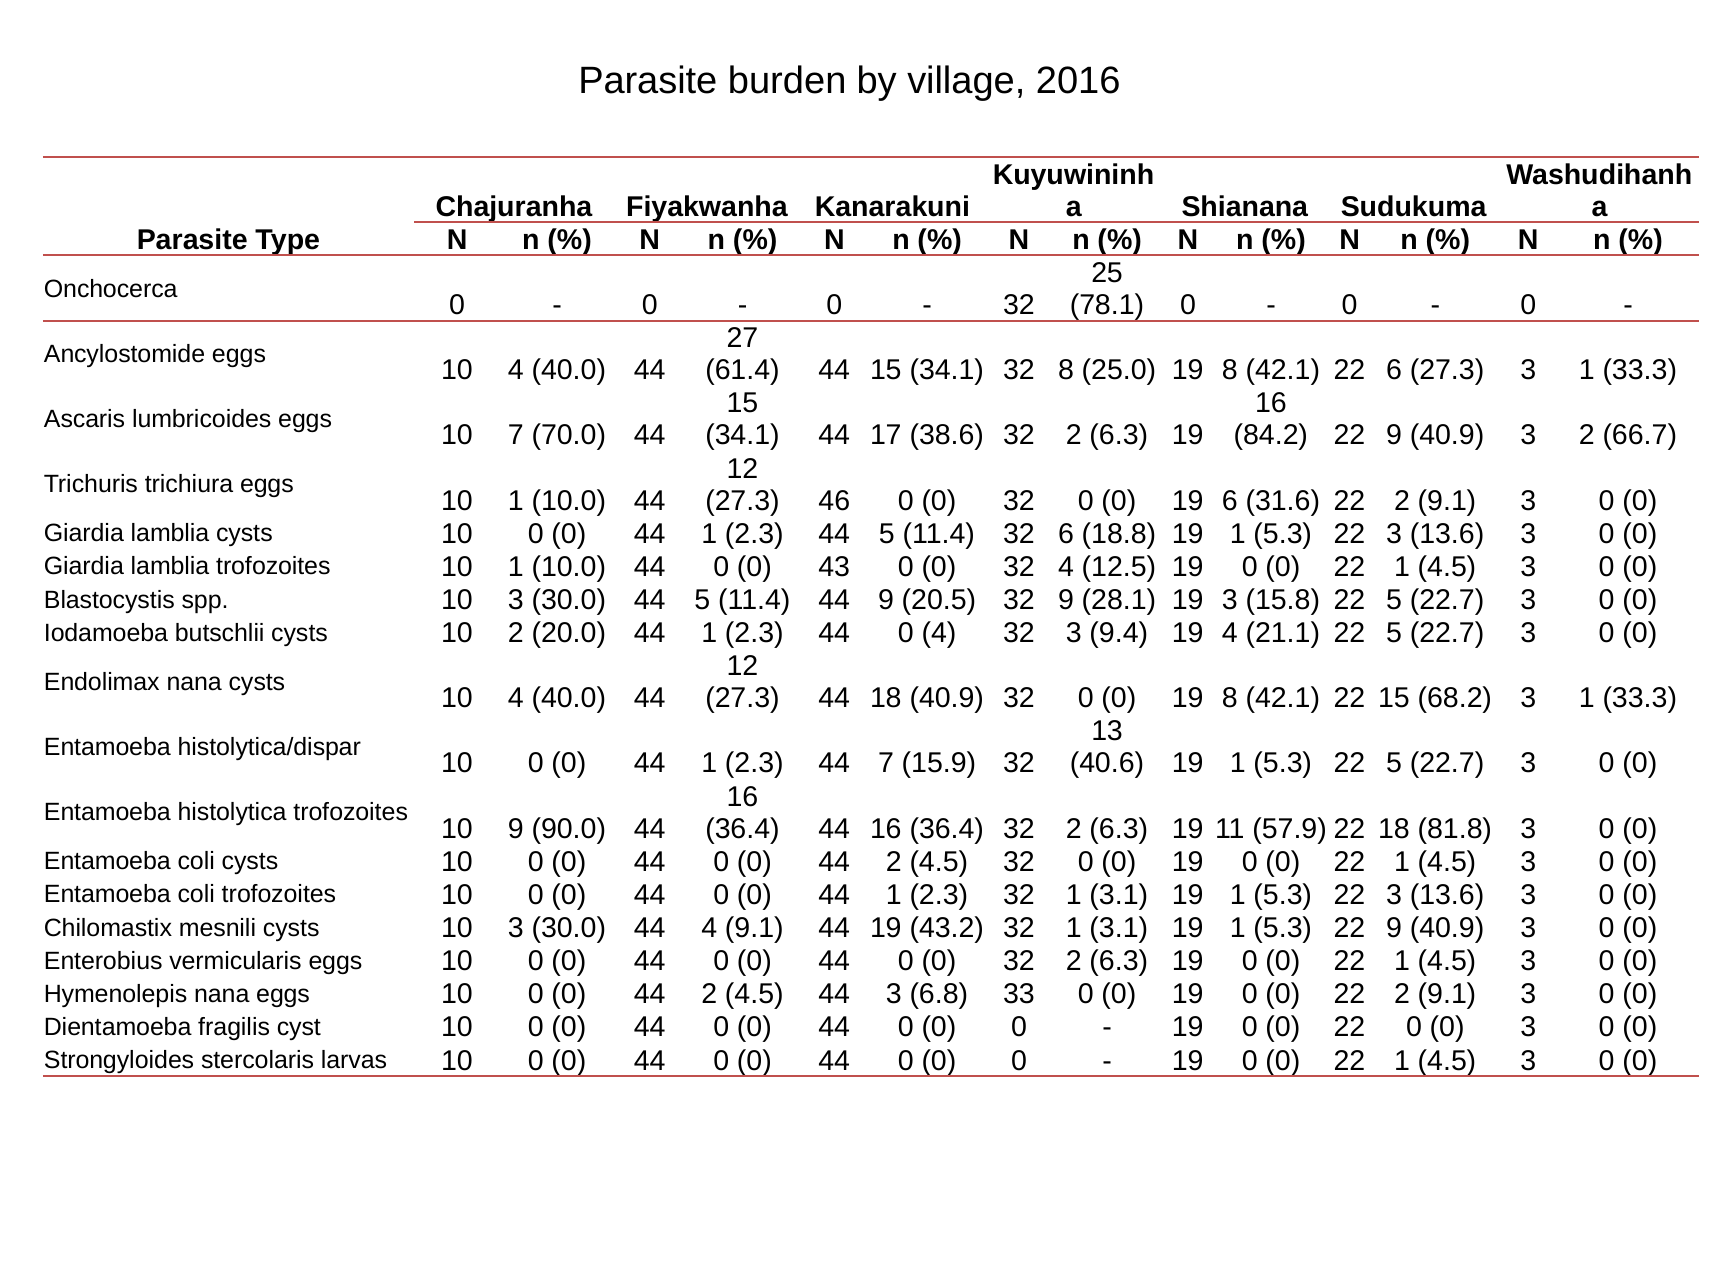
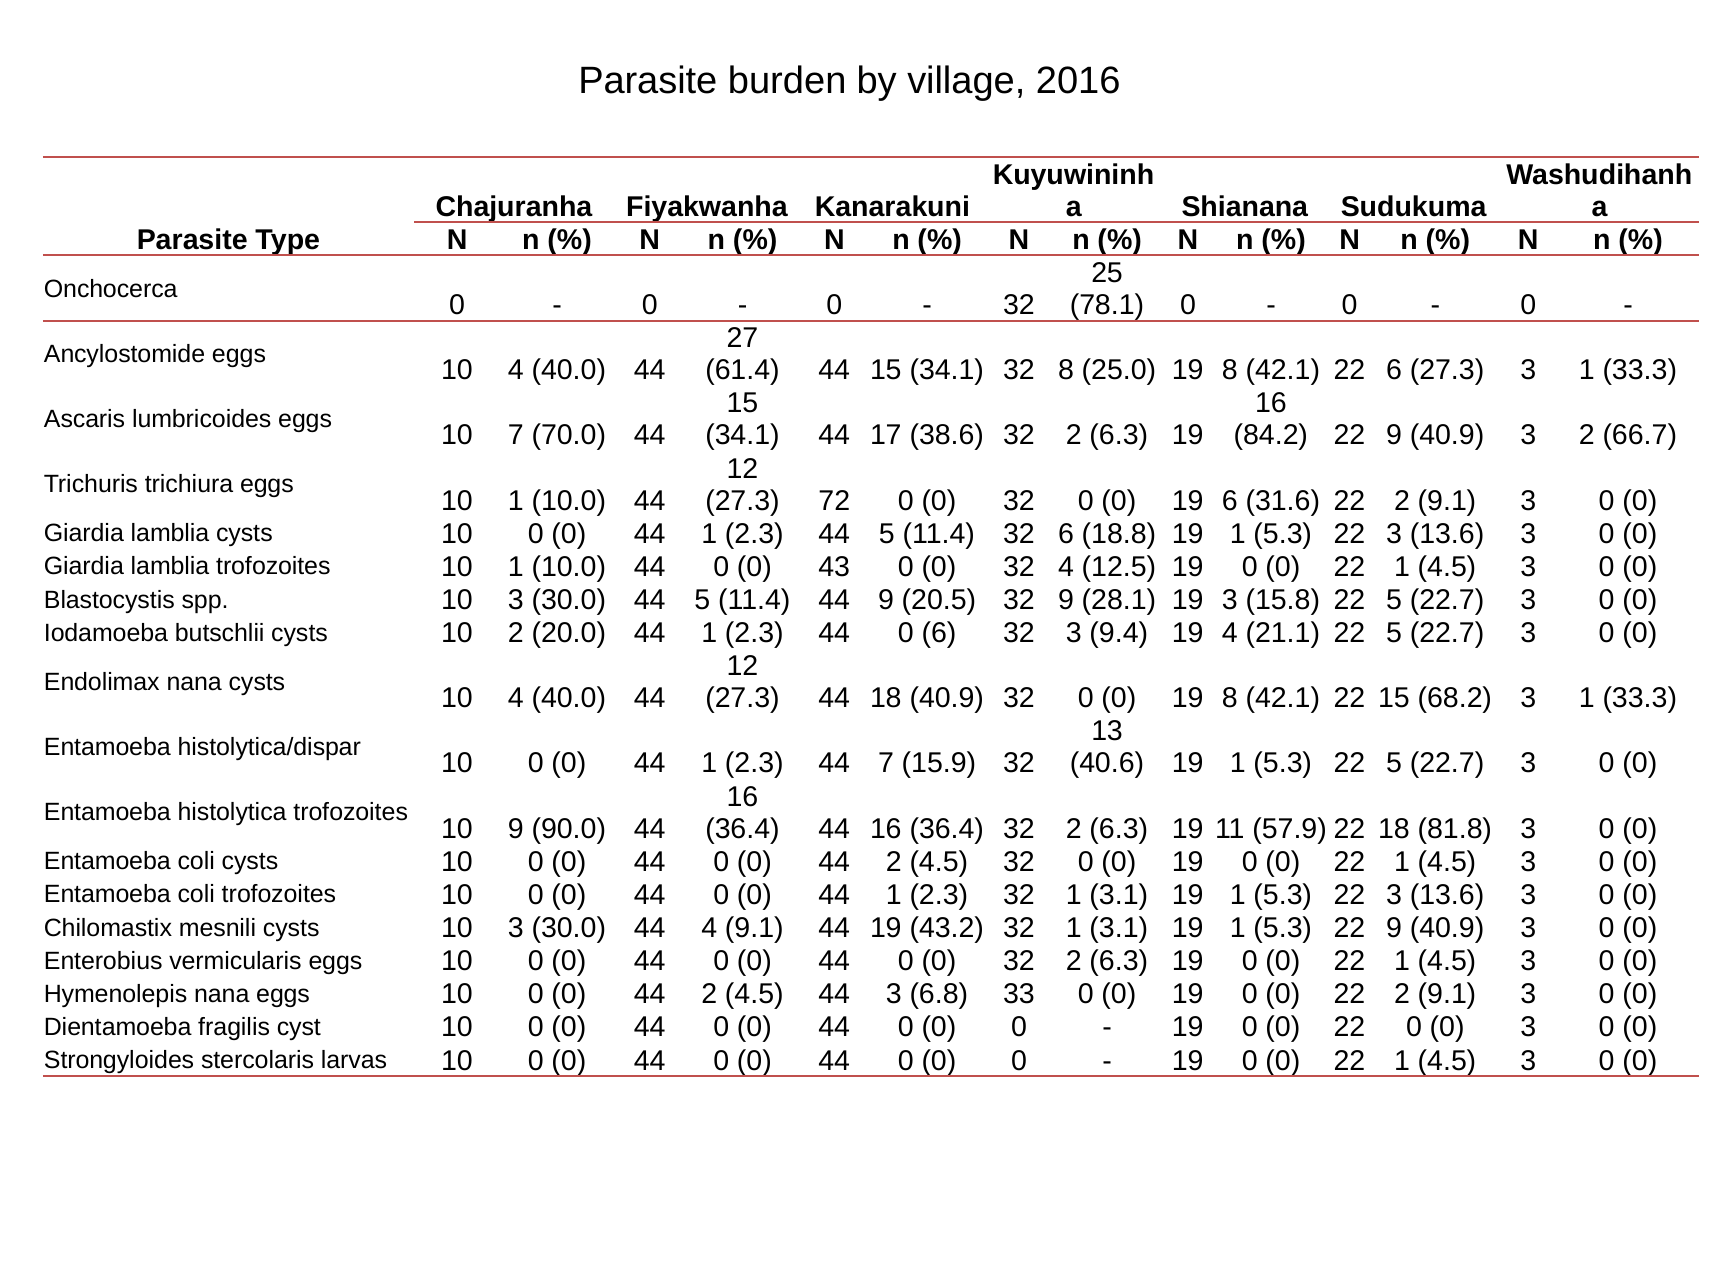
46: 46 -> 72
0 4: 4 -> 6
